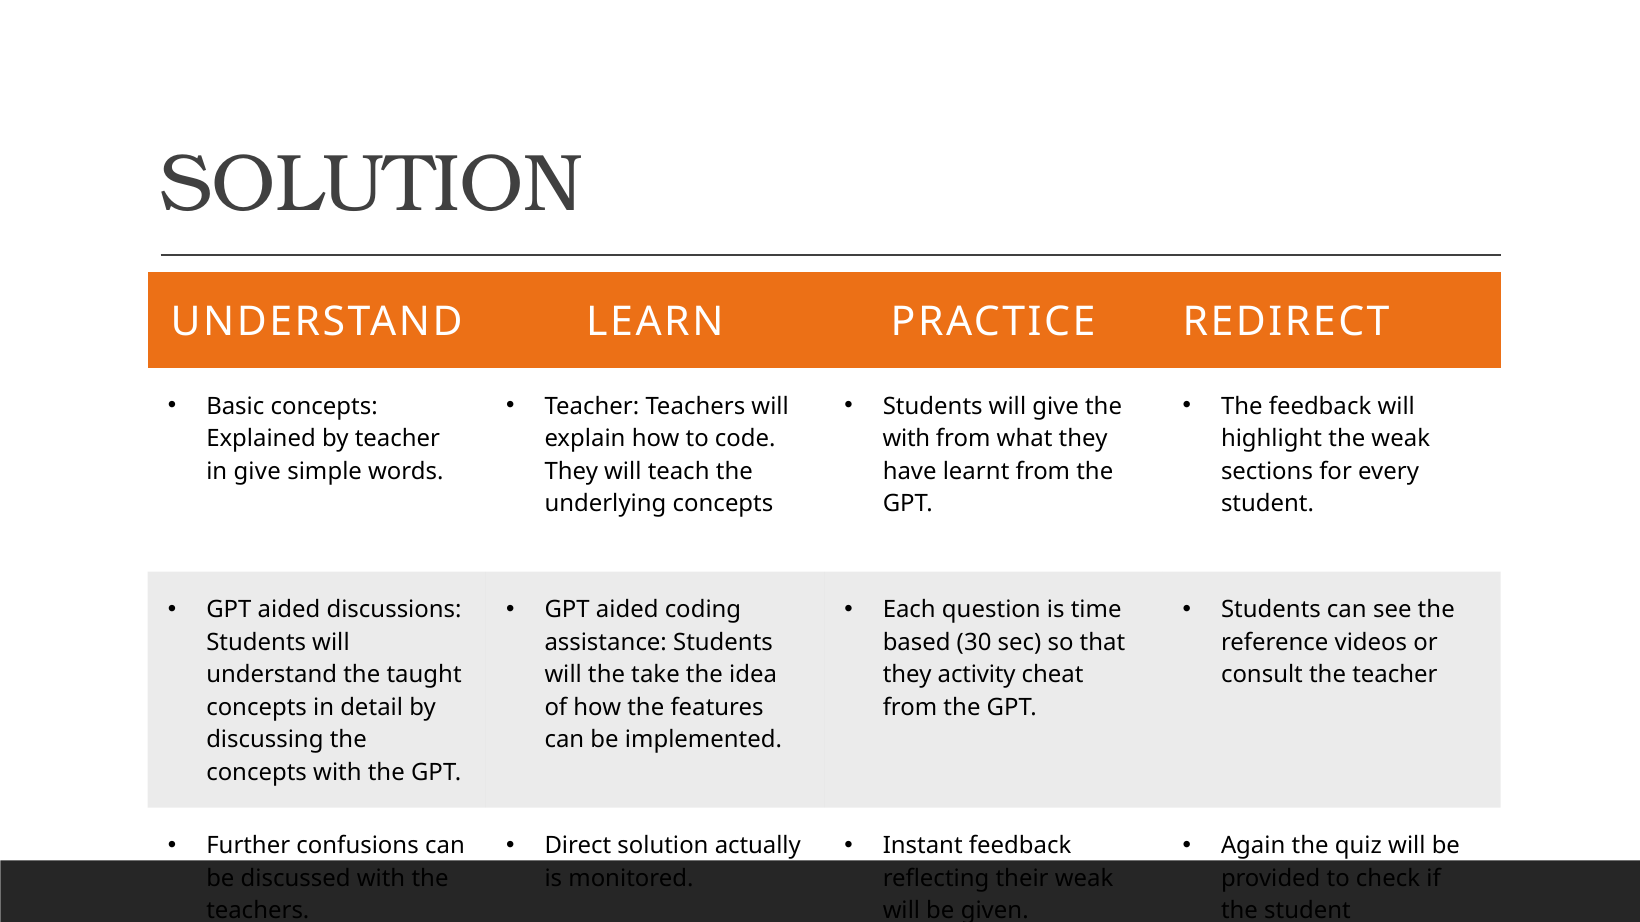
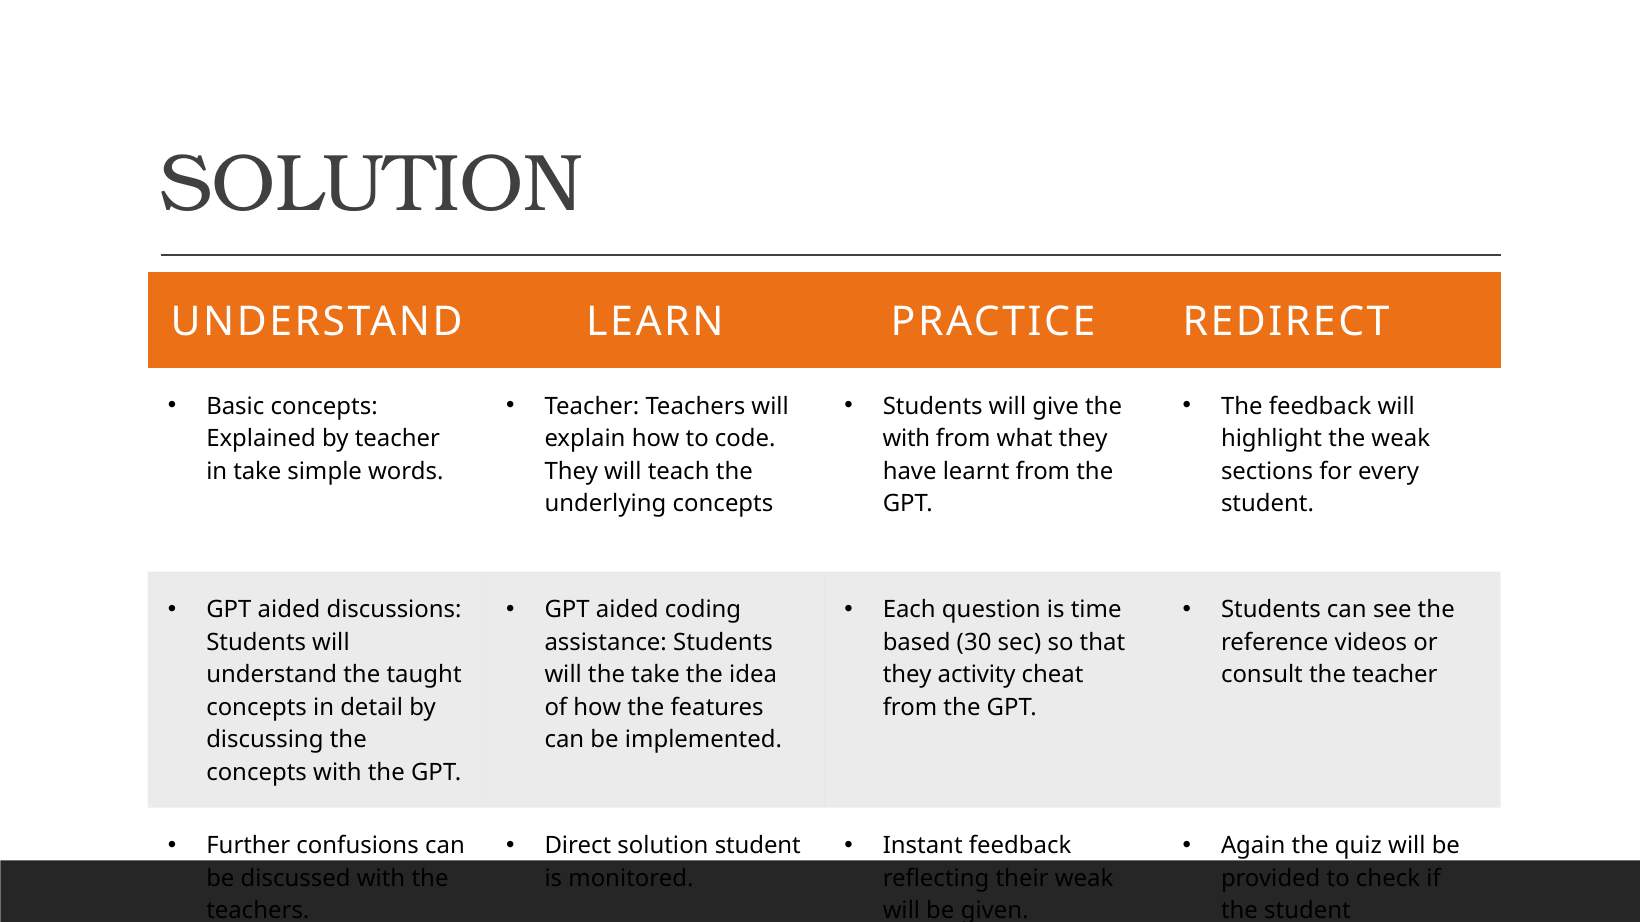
in give: give -> take
solution actually: actually -> student
